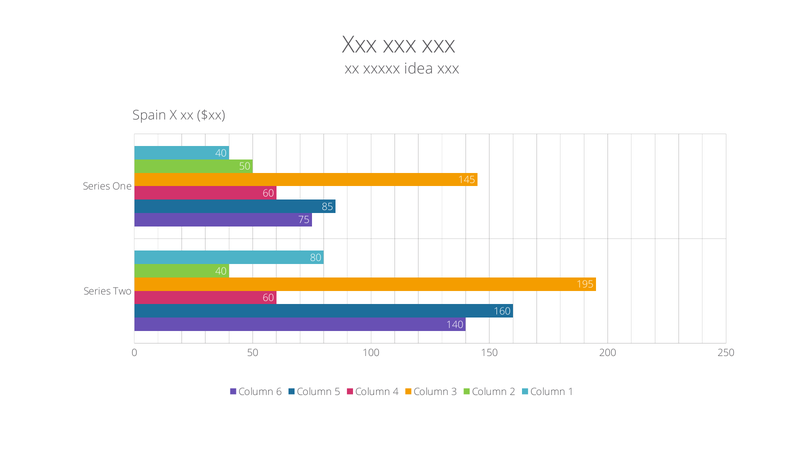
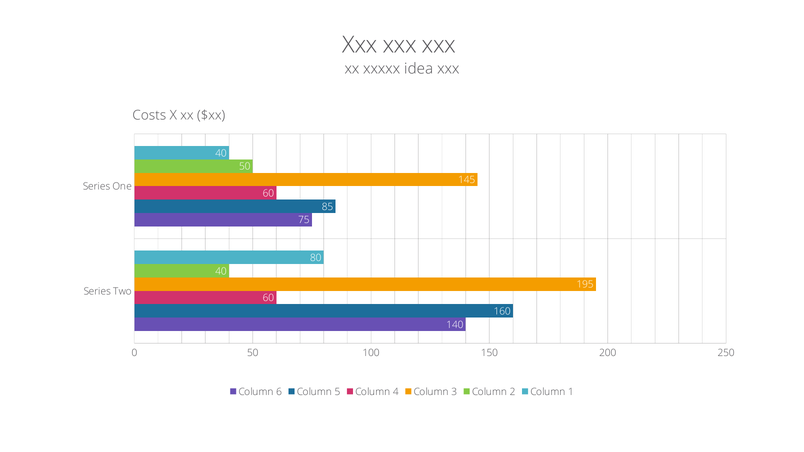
Spain: Spain -> Costs
